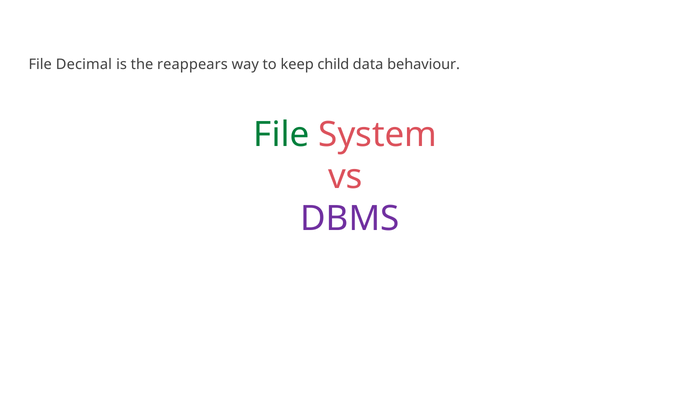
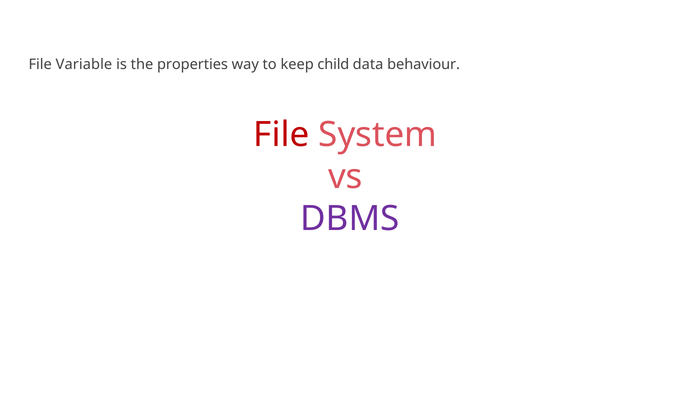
Decimal: Decimal -> Variable
reappears: reappears -> properties
File at (281, 135) colour: green -> red
